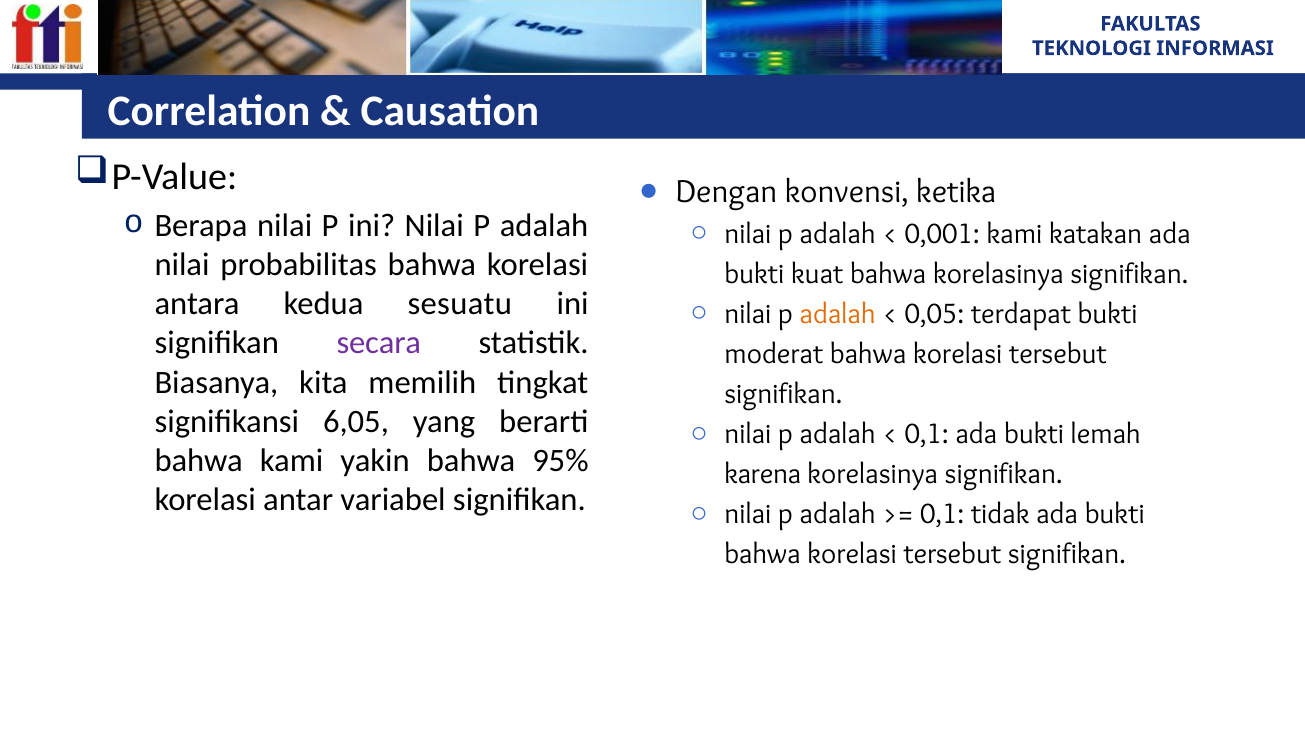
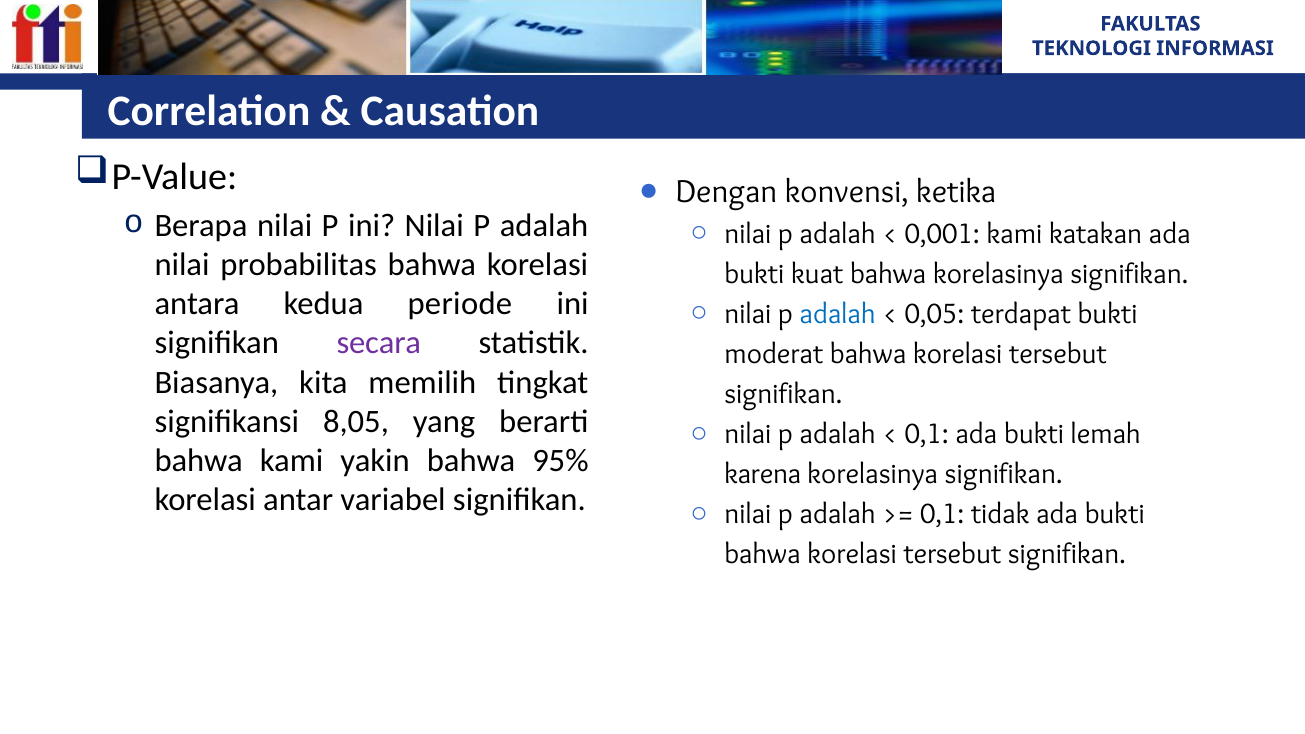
sesuatu: sesuatu -> periode
adalah at (838, 314) colour: orange -> blue
6,05: 6,05 -> 8,05
